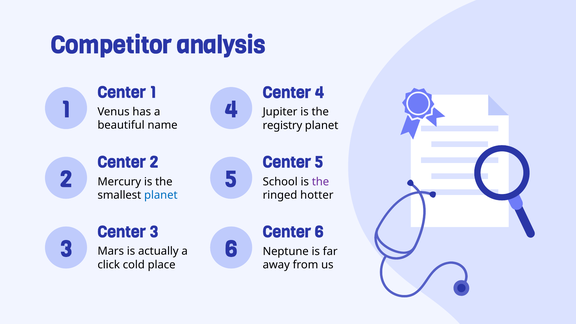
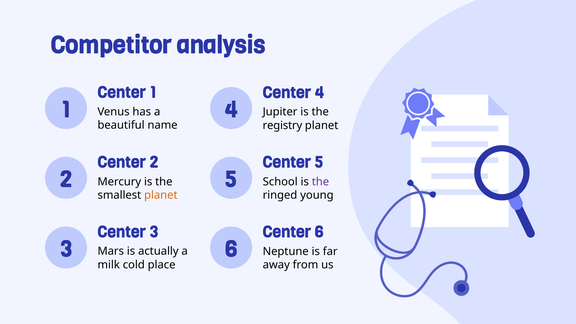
planet at (161, 195) colour: blue -> orange
hotter: hotter -> young
click: click -> milk
